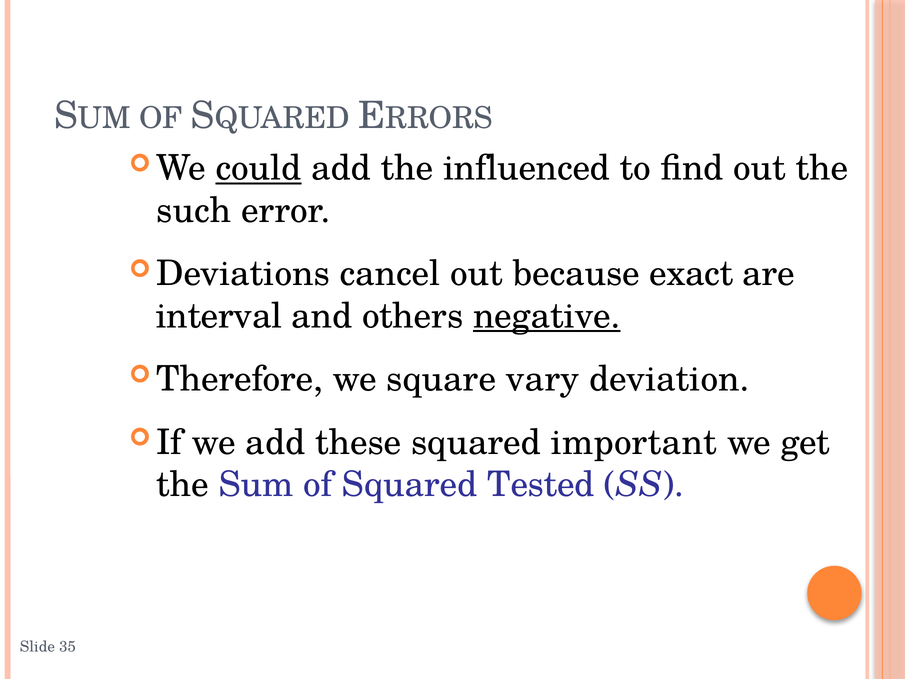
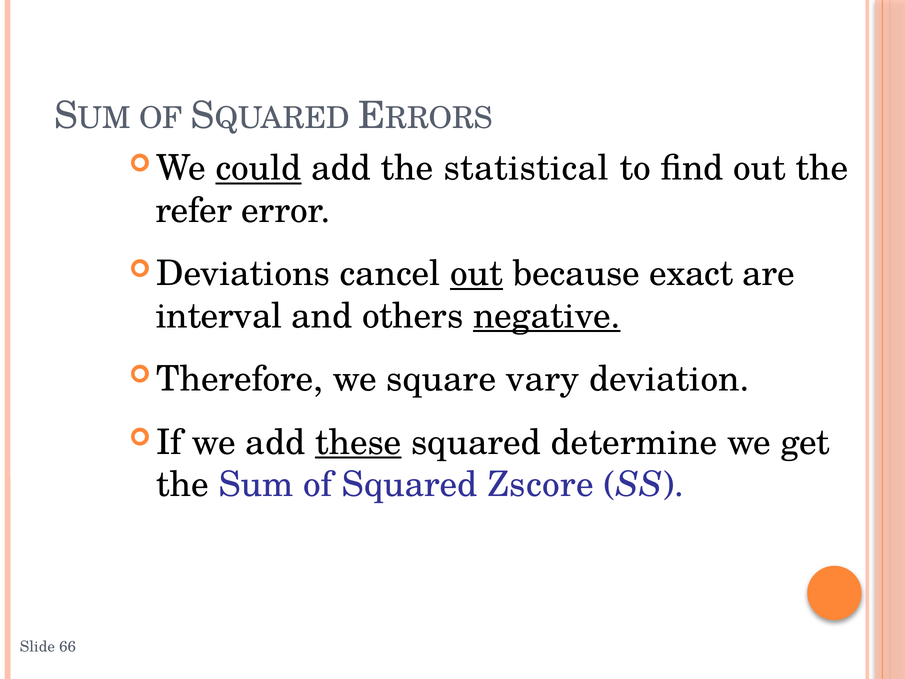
influenced: influenced -> statistical
such: such -> refer
out at (477, 274) underline: none -> present
these underline: none -> present
important: important -> determine
Tested: Tested -> Zscore
35: 35 -> 66
